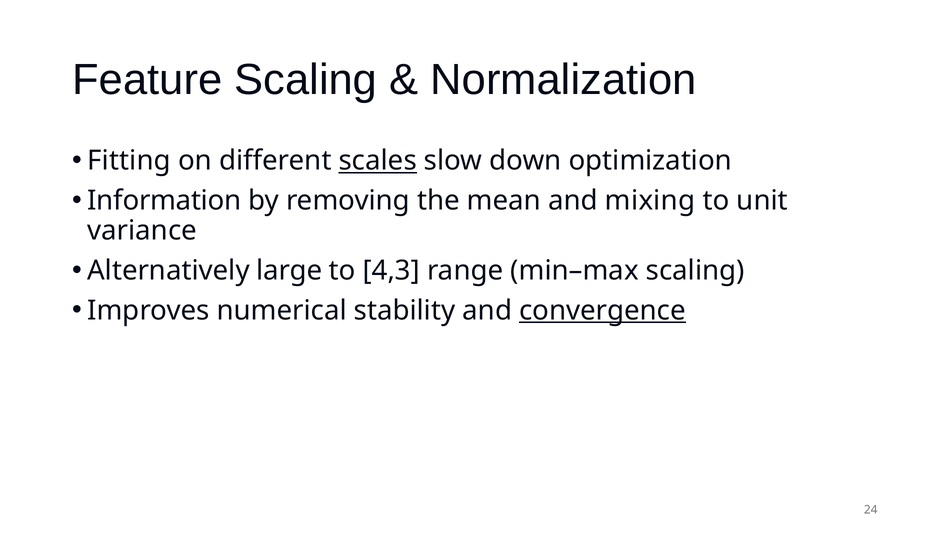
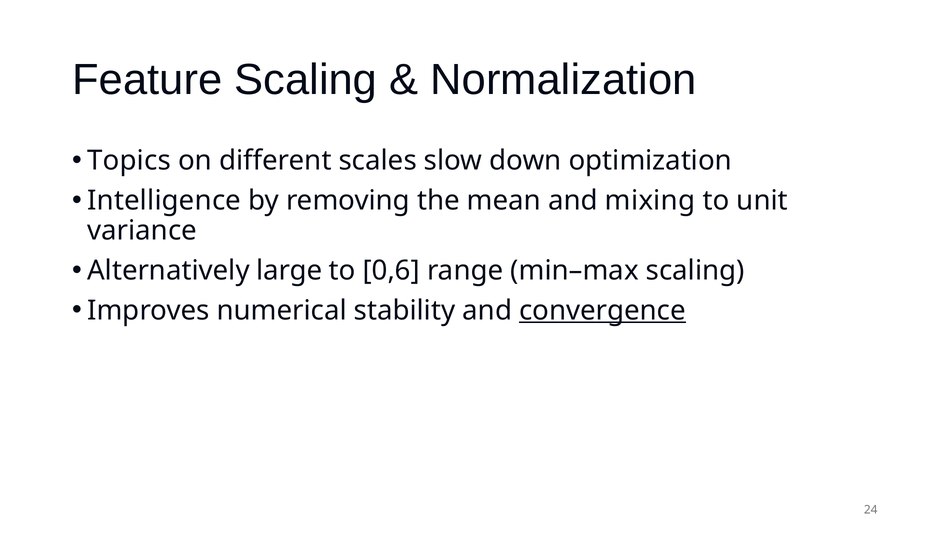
Fitting: Fitting -> Topics
scales underline: present -> none
Information: Information -> Intelligence
4,3: 4,3 -> 0,6
